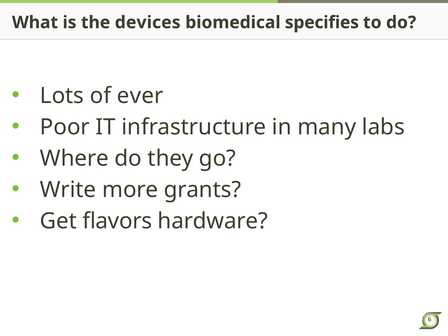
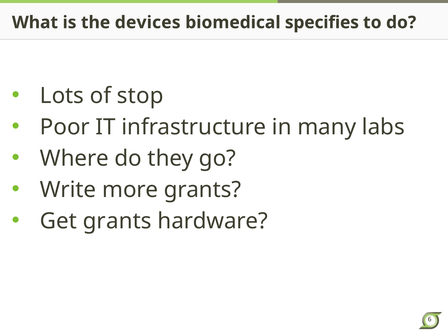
ever: ever -> stop
Get flavors: flavors -> grants
